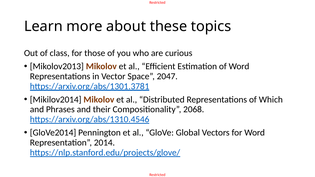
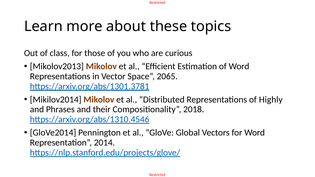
2047: 2047 -> 2065
Which: Which -> Highly
2068: 2068 -> 2018
